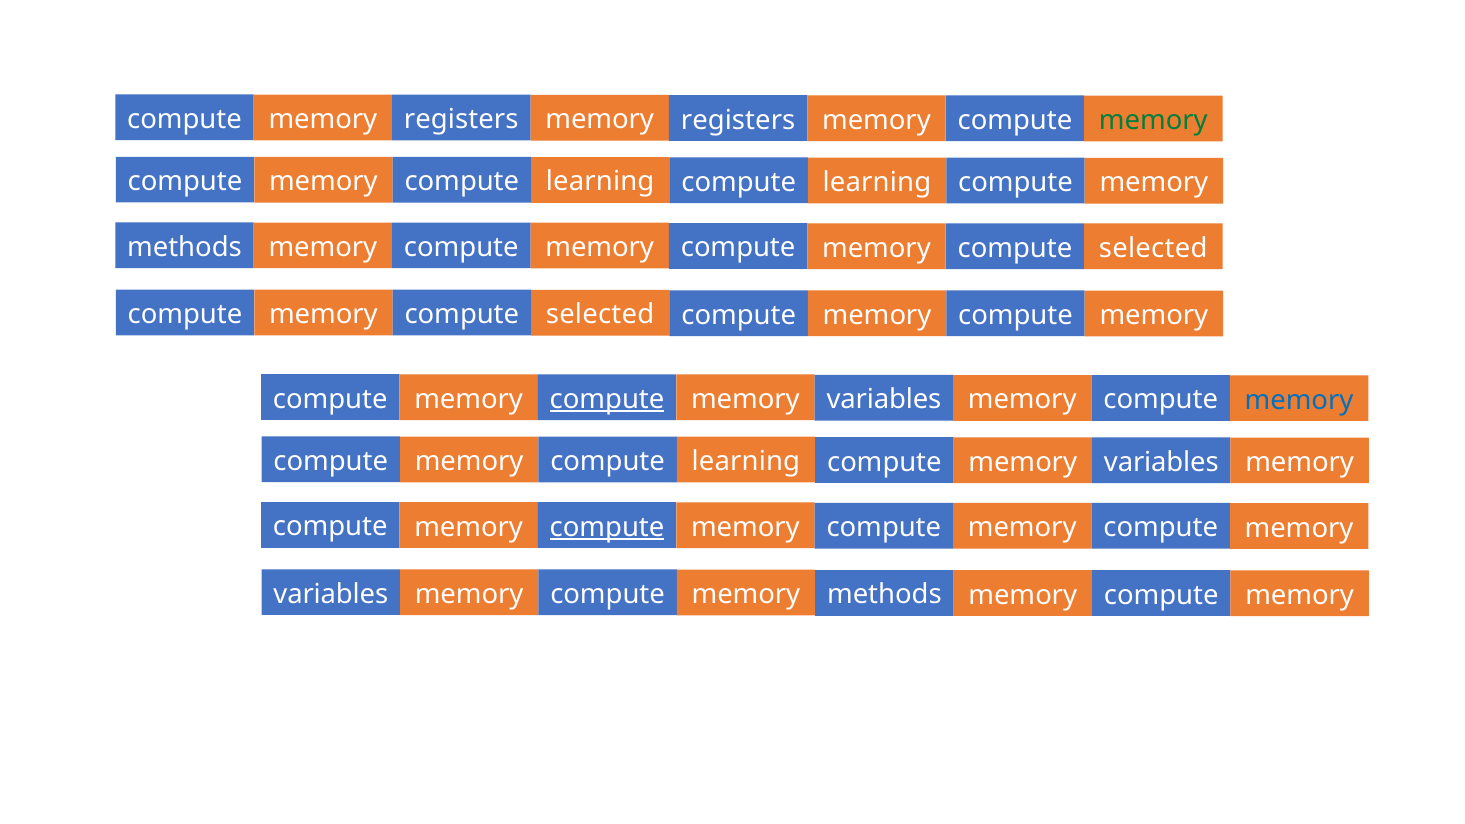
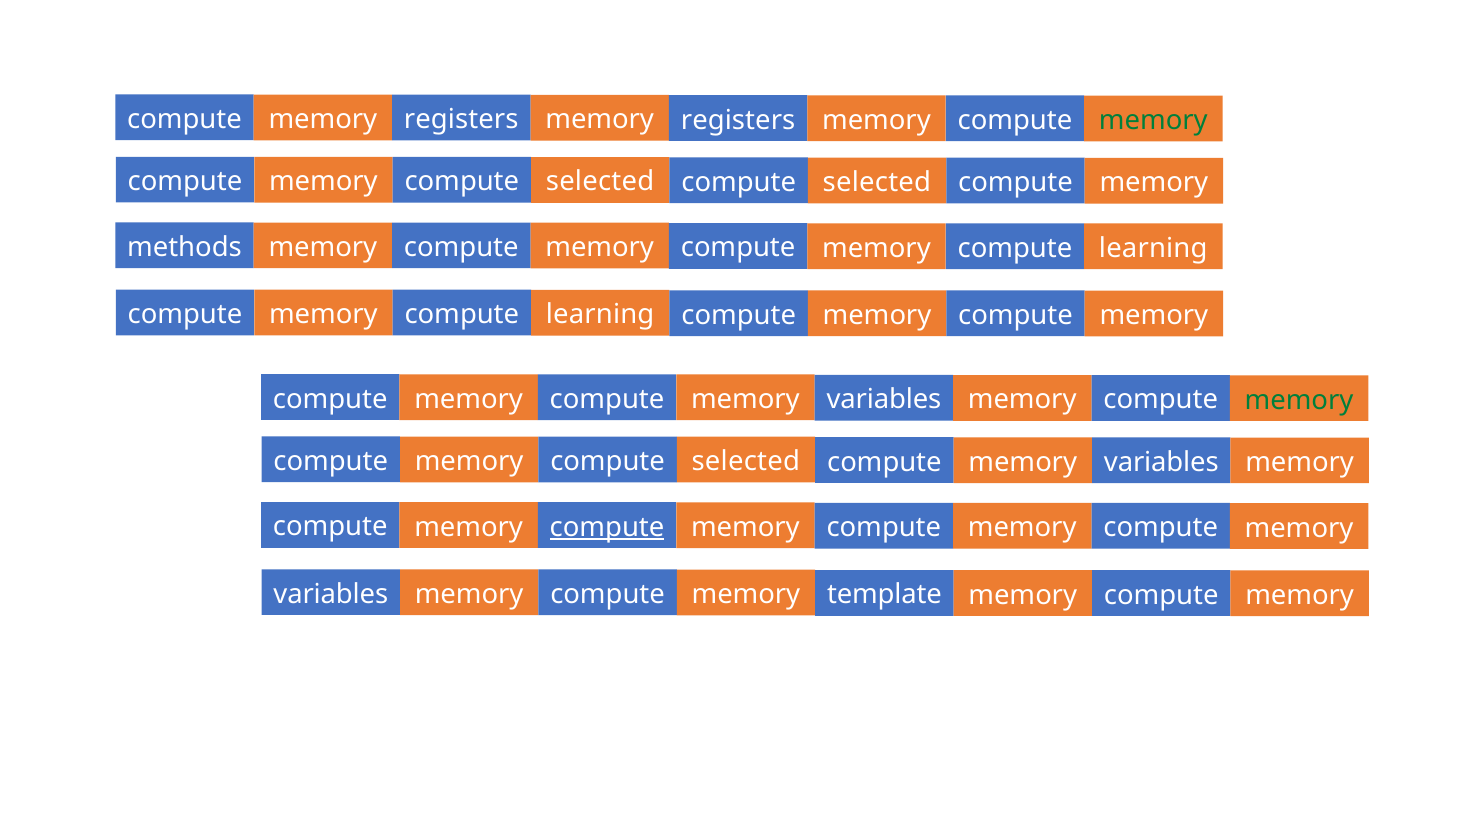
learning at (600, 182): learning -> selected
learning at (877, 182): learning -> selected
selected at (1153, 248): selected -> learning
selected at (600, 315): selected -> learning
compute at (607, 399) underline: present -> none
memory at (1299, 400) colour: blue -> green
learning at (746, 462): learning -> selected
memory compute memory methods: methods -> template
